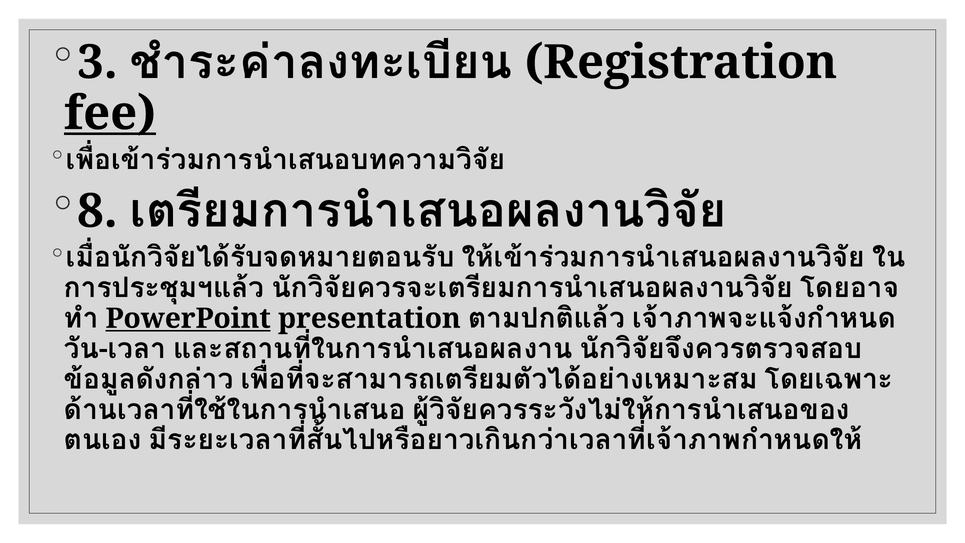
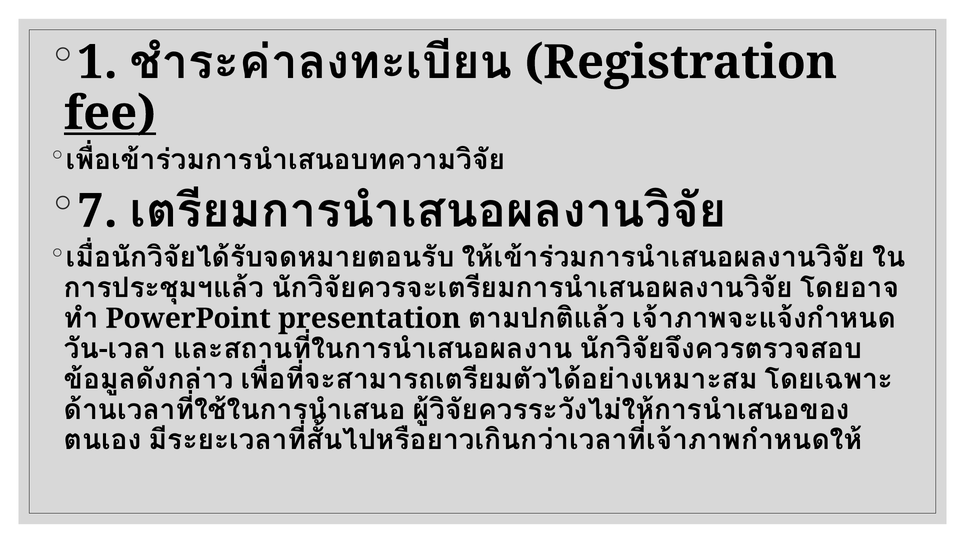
3: 3 -> 1
8: 8 -> 7
PowerPoint underline: present -> none
